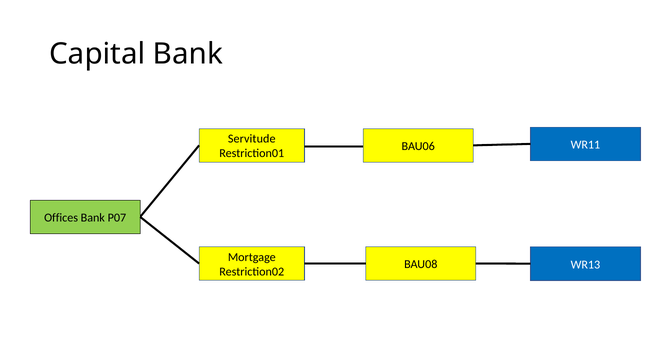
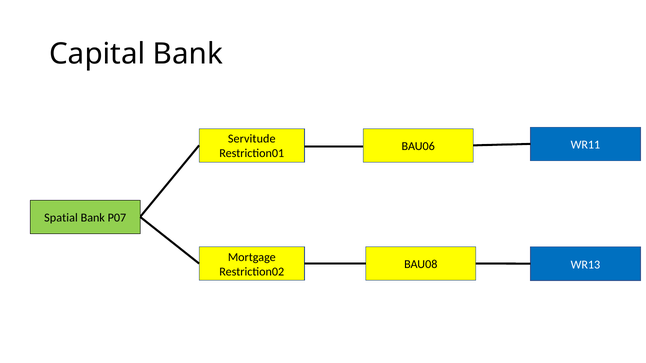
Offices: Offices -> Spatial
